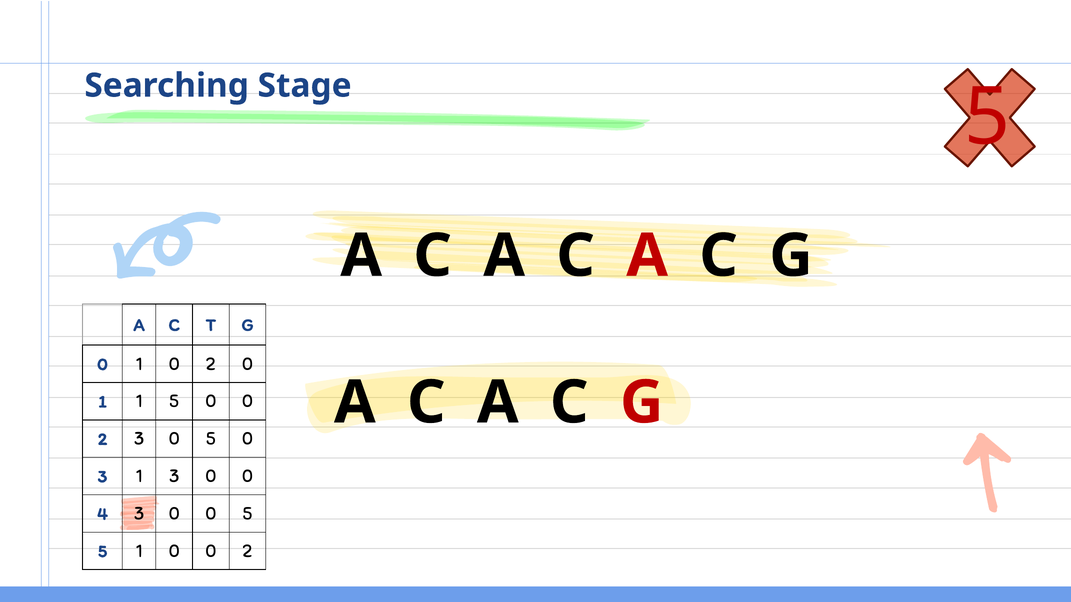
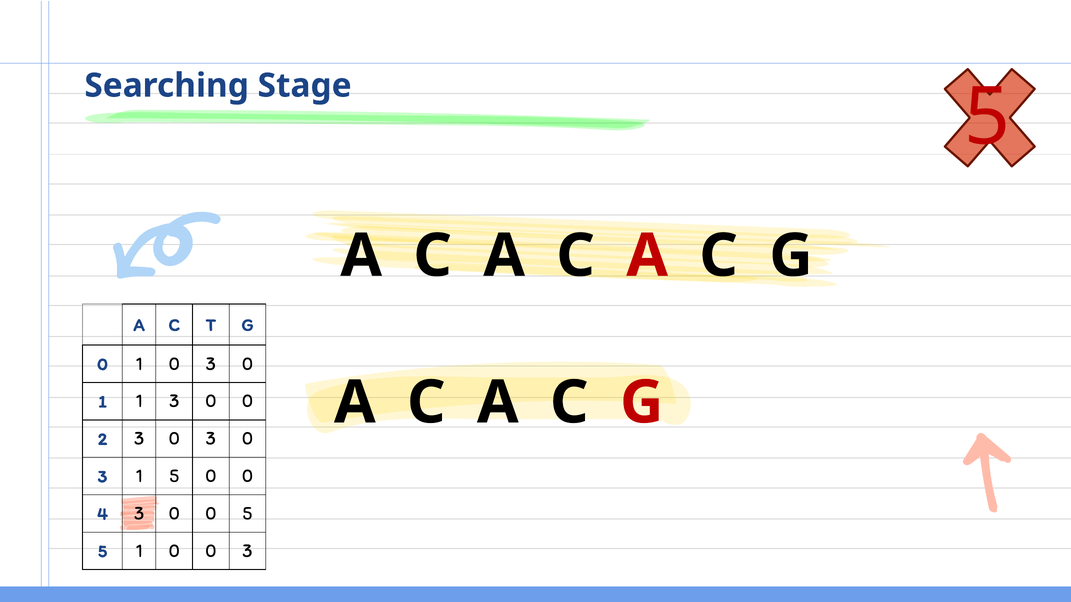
1 0 2: 2 -> 3
1 5: 5 -> 3
2 3 0 5: 5 -> 3
1 3: 3 -> 5
1 0 0 2: 2 -> 3
